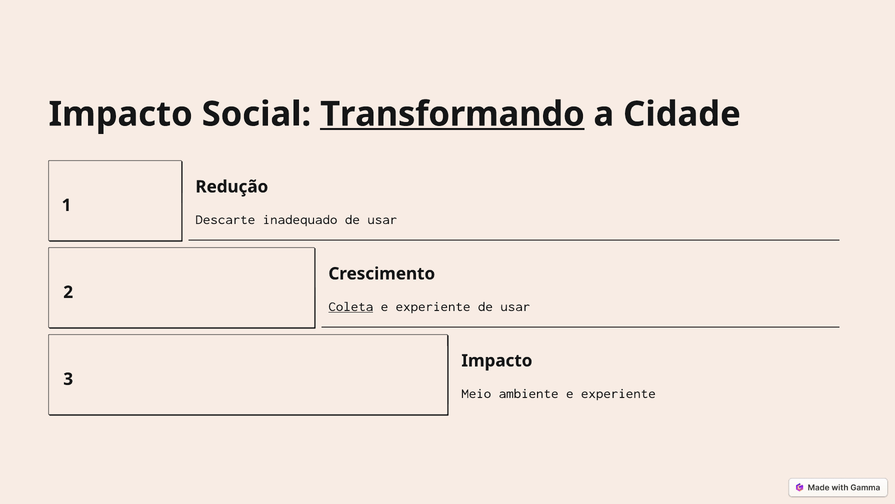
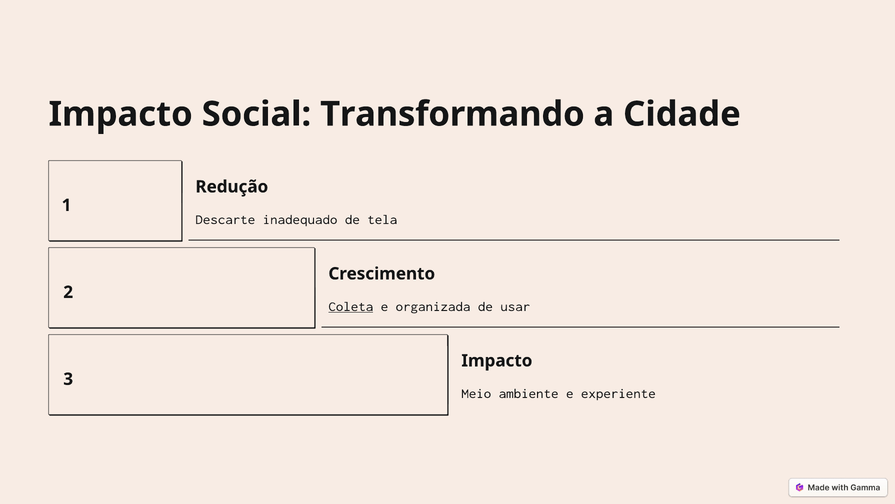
Transformando underline: present -> none
inadequado de usar: usar -> tela
experiente at (433, 306): experiente -> organizada
